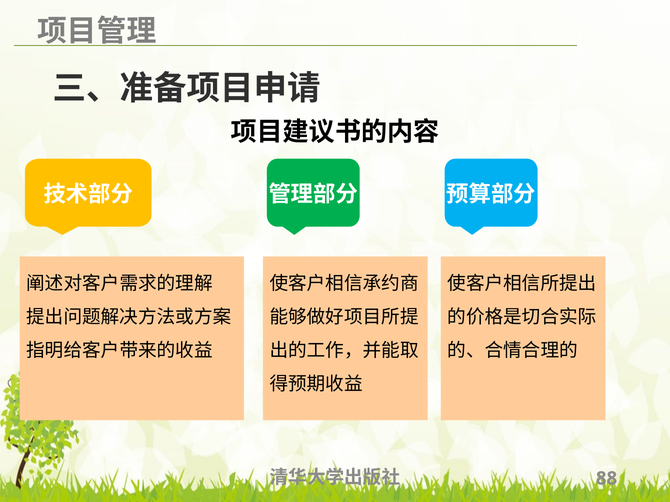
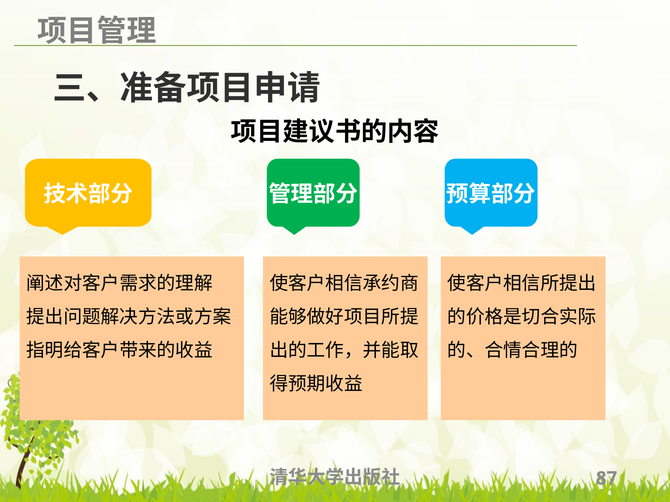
88: 88 -> 87
